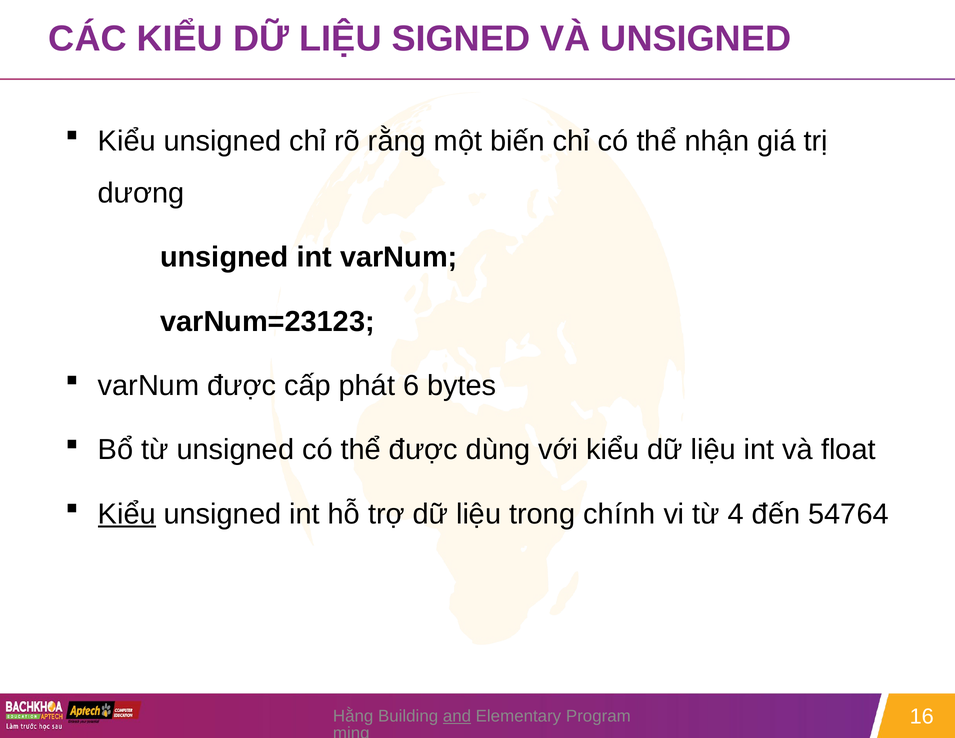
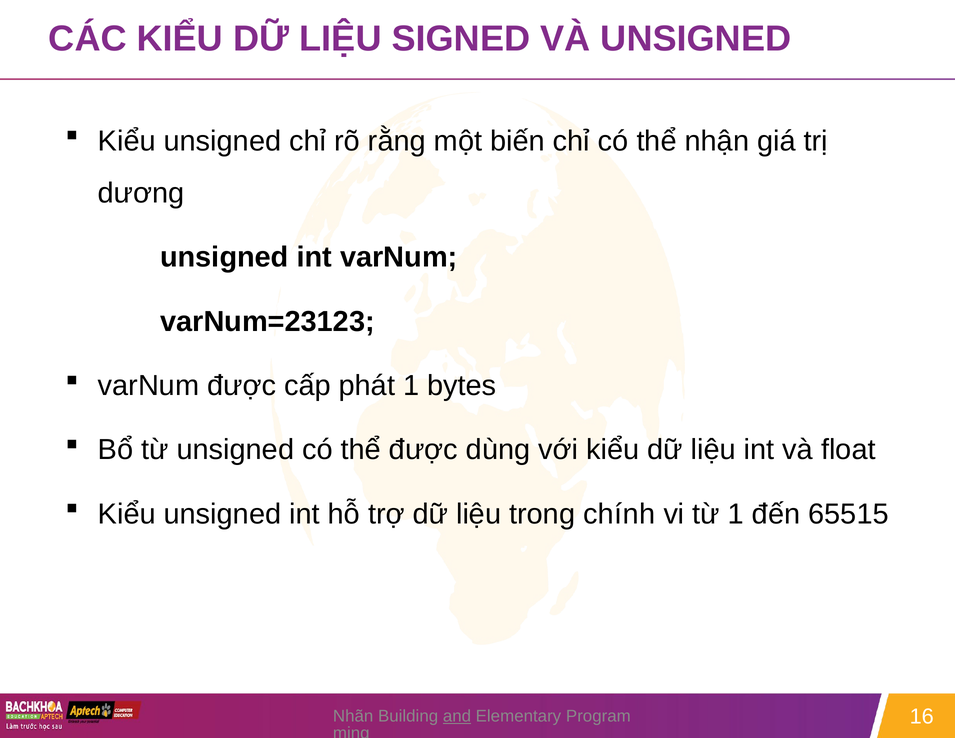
phát 6: 6 -> 1
Kiểu at (127, 514) underline: present -> none
từ 4: 4 -> 1
54764: 54764 -> 65515
Hằng: Hằng -> Nhãn
